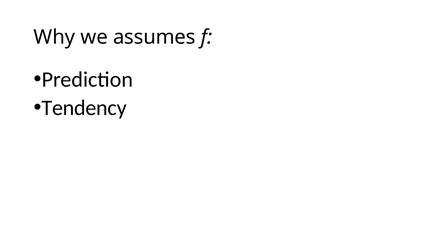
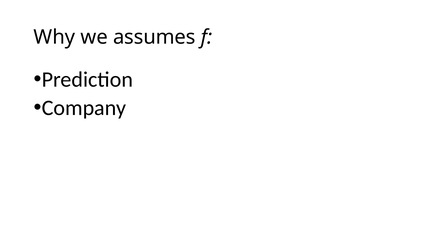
Tendency: Tendency -> Company
